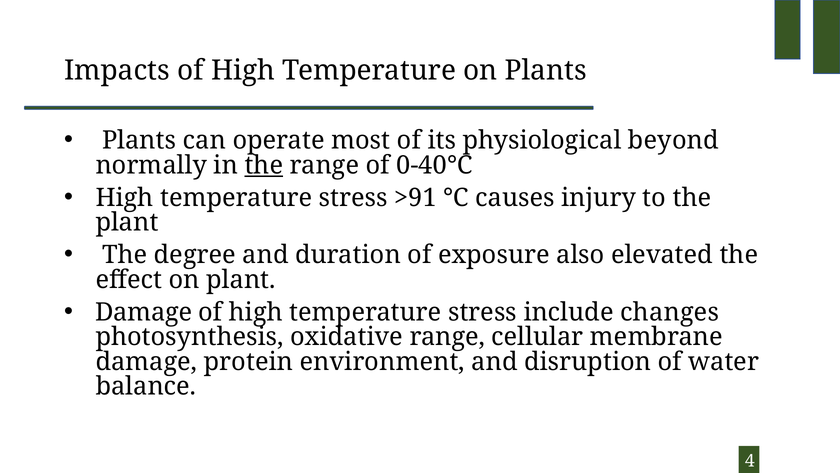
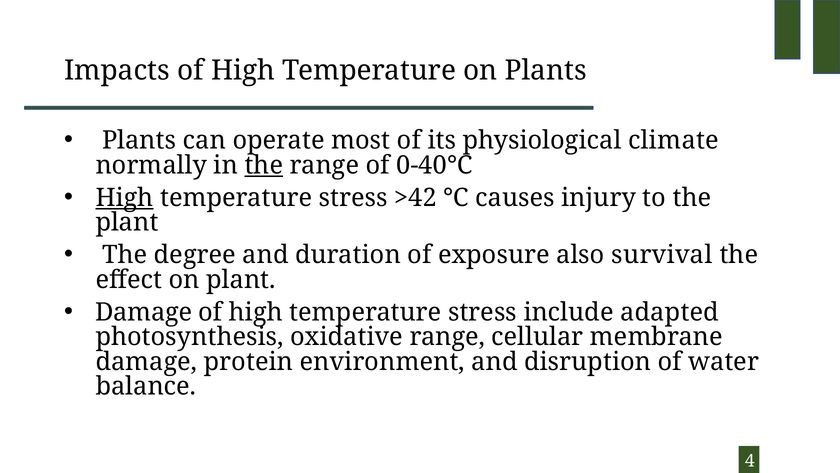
beyond: beyond -> climate
High at (125, 198) underline: none -> present
>91: >91 -> >42
elevated: elevated -> survival
changes: changes -> adapted
